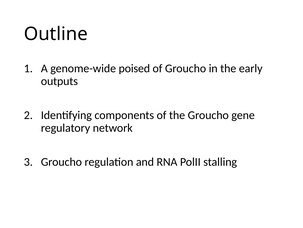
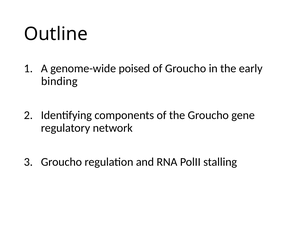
outputs: outputs -> binding
